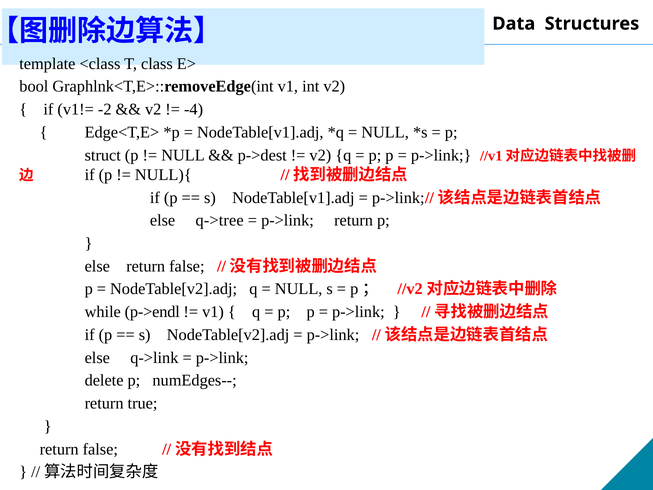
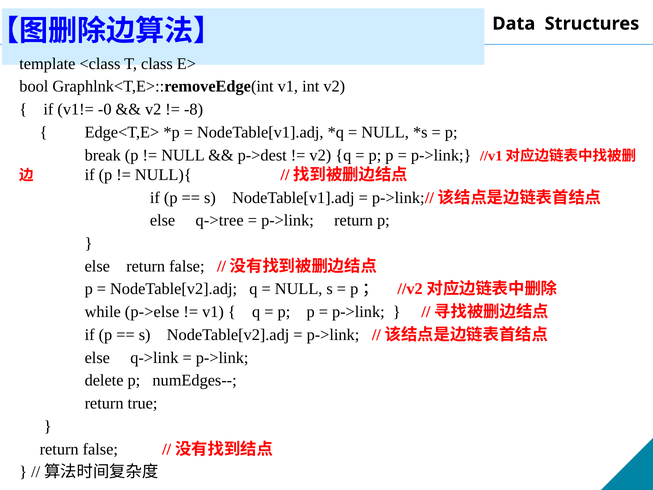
-2: -2 -> -0
-4: -4 -> -8
struct: struct -> break
p->endl: p->endl -> p->else
